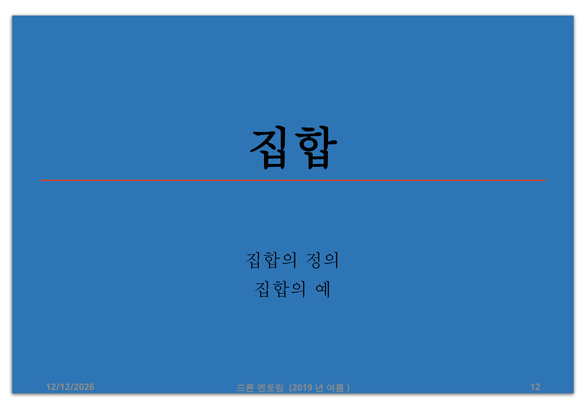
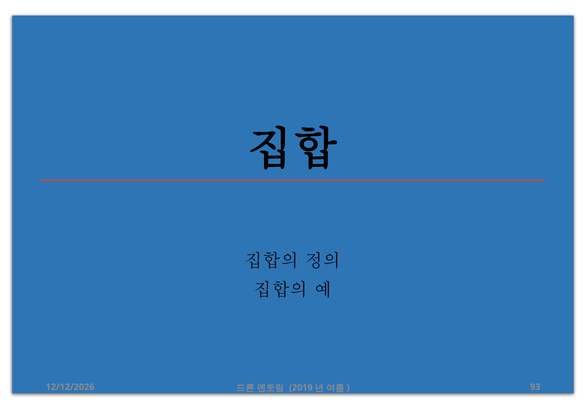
12: 12 -> 93
